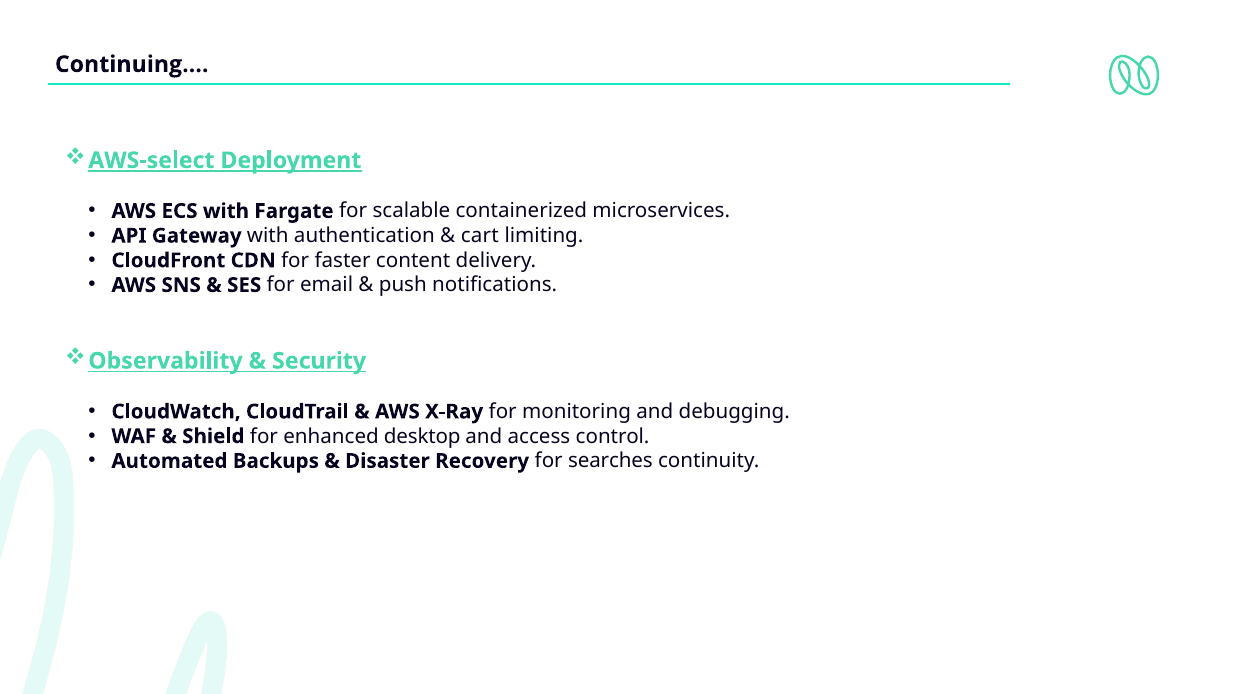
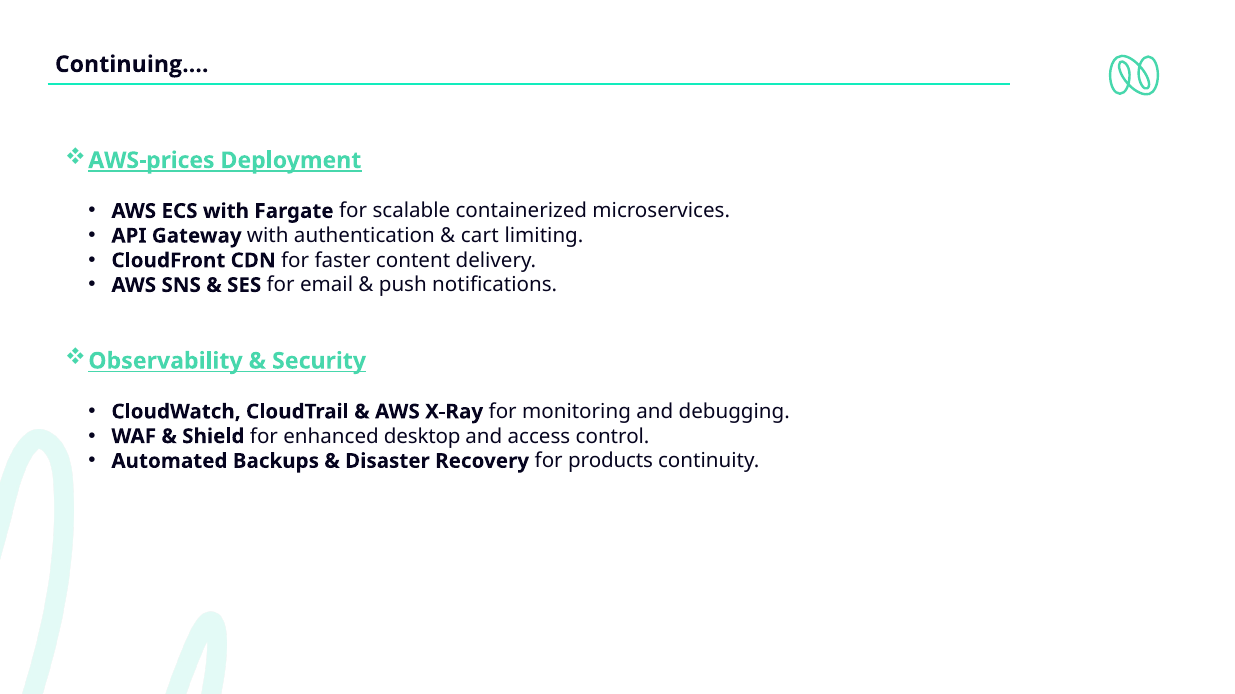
AWS-select: AWS-select -> AWS-prices
searches: searches -> products
